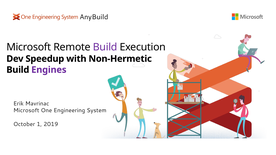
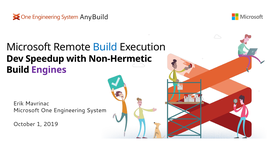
Build at (105, 47) colour: purple -> blue
